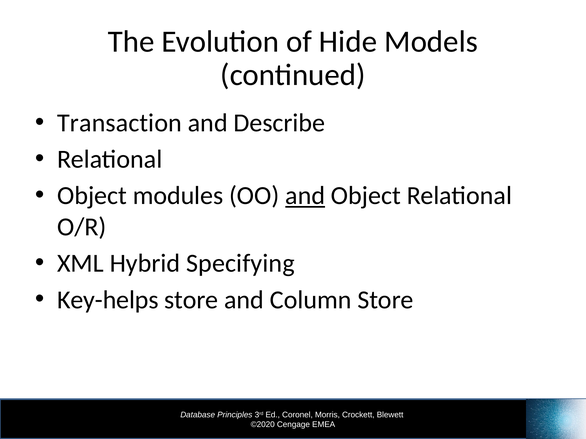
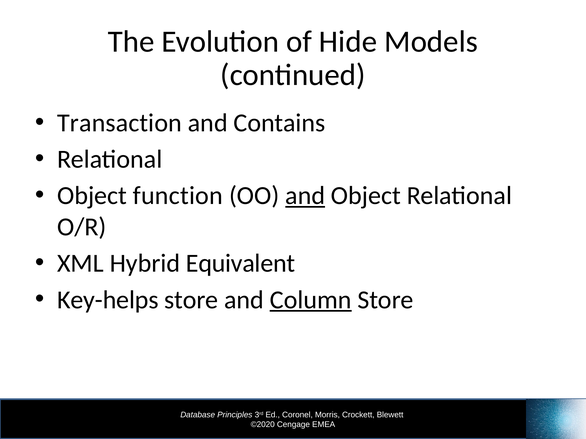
Describe: Describe -> Contains
modules: modules -> function
Specifying: Specifying -> Equivalent
Column underline: none -> present
